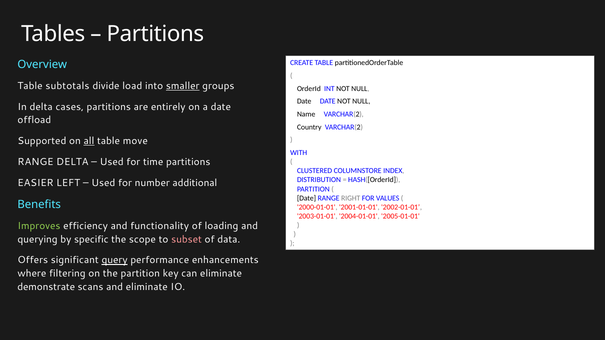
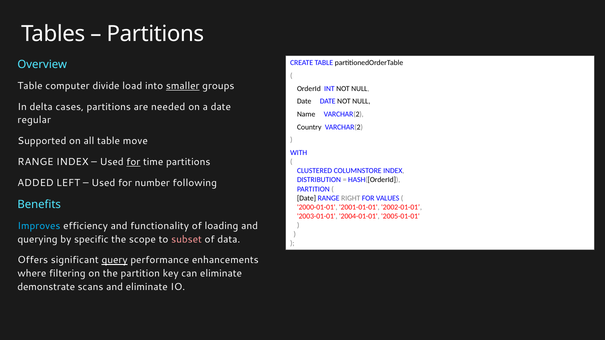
subtotals: subtotals -> computer
entirely: entirely -> needed
offload: offload -> regular
all underline: present -> none
RANGE DELTA: DELTA -> INDEX
for at (133, 162) underline: none -> present
EASIER: EASIER -> ADDED
additional: additional -> following
Improves colour: light green -> light blue
